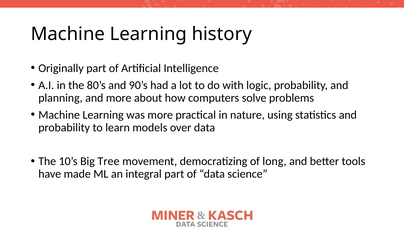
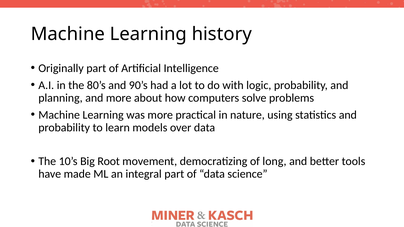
Tree: Tree -> Root
